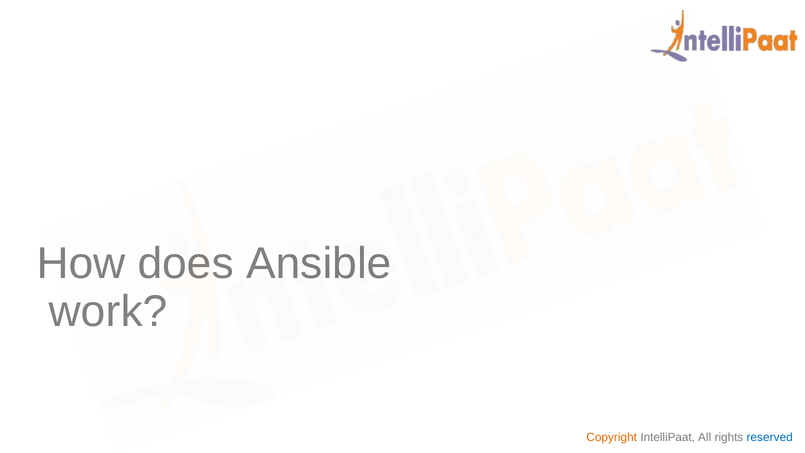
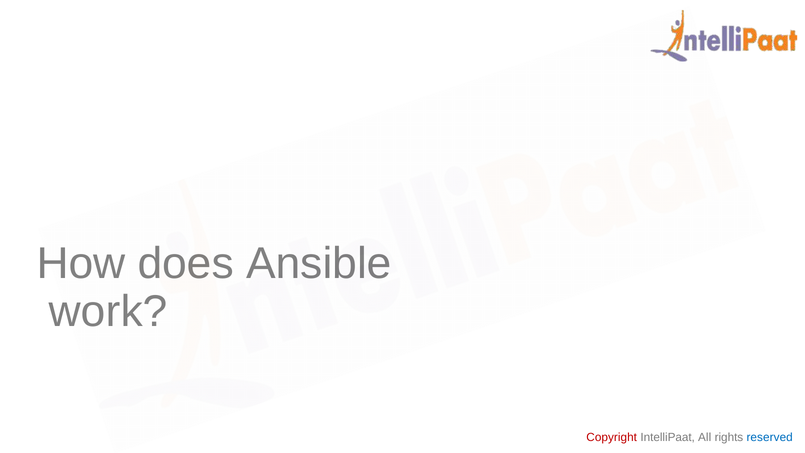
Copyright colour: orange -> red
